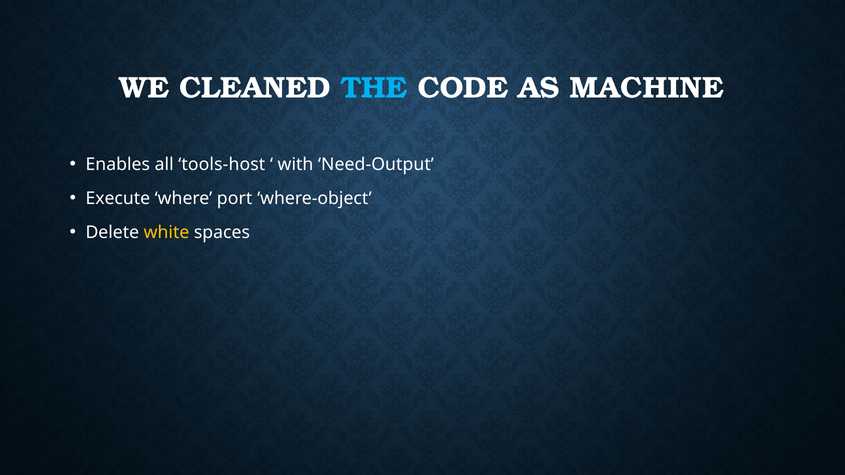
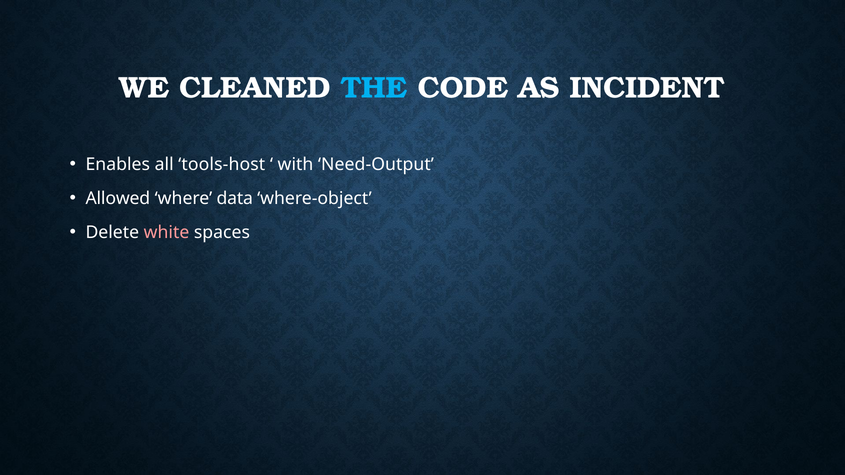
MACHINE: MACHINE -> INCIDENT
Execute: Execute -> Allowed
port: port -> data
white colour: yellow -> pink
